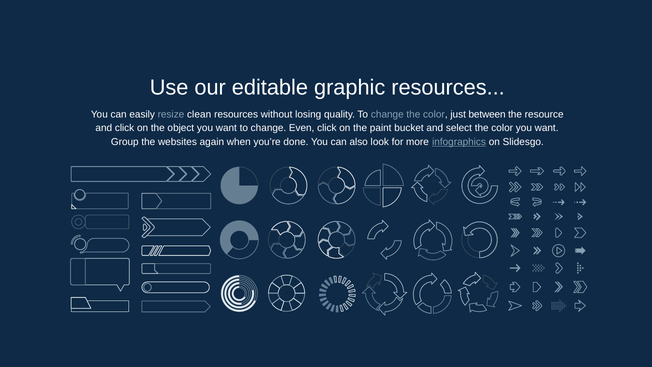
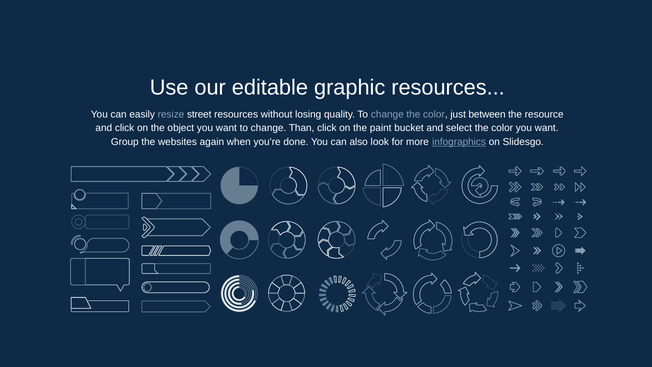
clean: clean -> street
Even: Even -> Than
